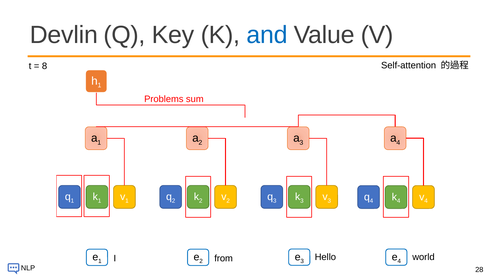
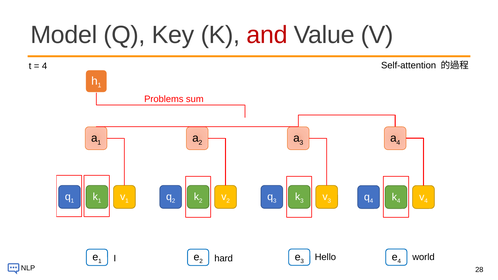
Devlin: Devlin -> Model
and colour: blue -> red
8 at (45, 66): 8 -> 4
from: from -> hard
